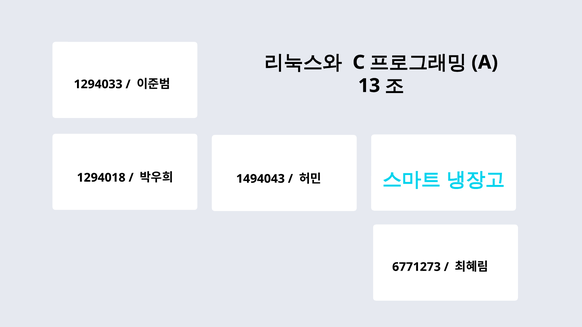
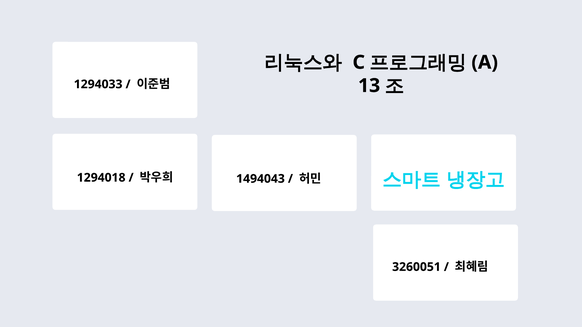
6771273: 6771273 -> 3260051
